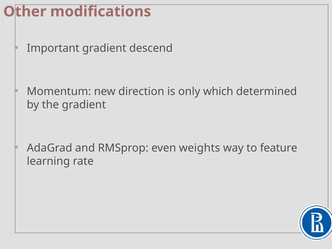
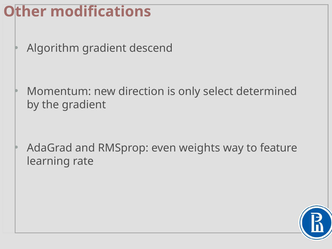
Important: Important -> Algorithm
which: which -> select
